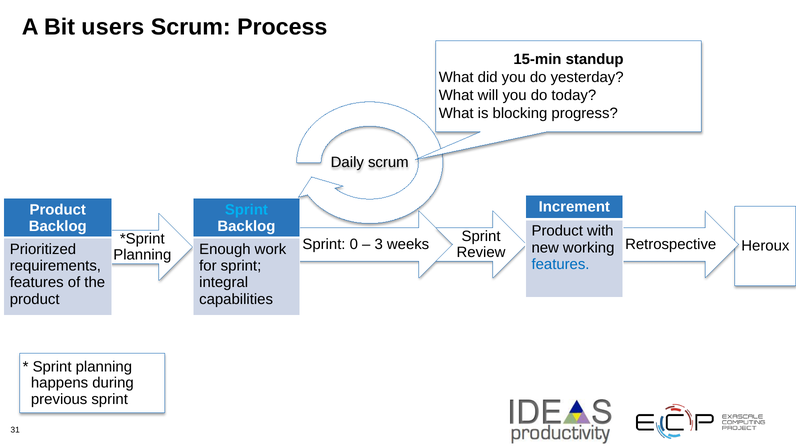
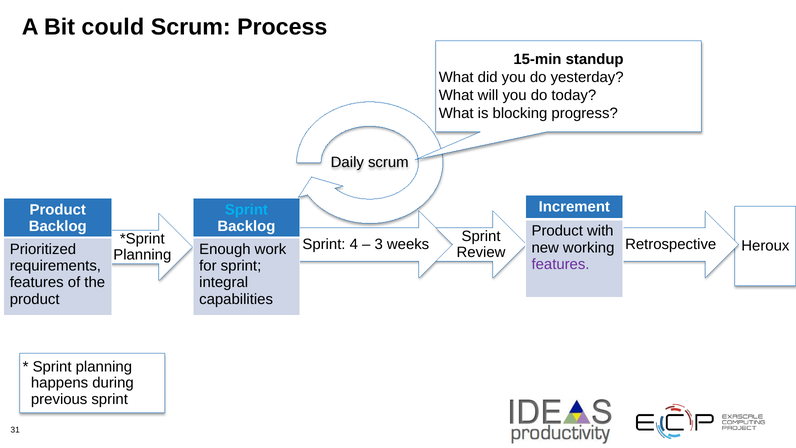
users: users -> could
0: 0 -> 4
features at (561, 264) colour: blue -> purple
